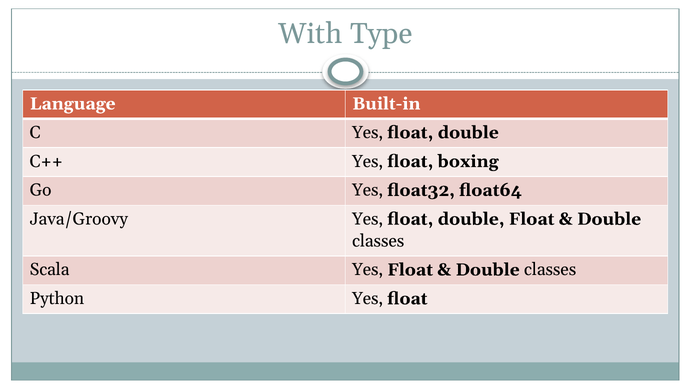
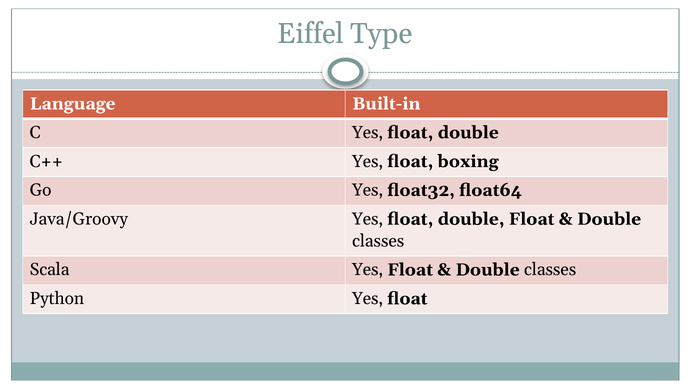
With: With -> Eiffel
